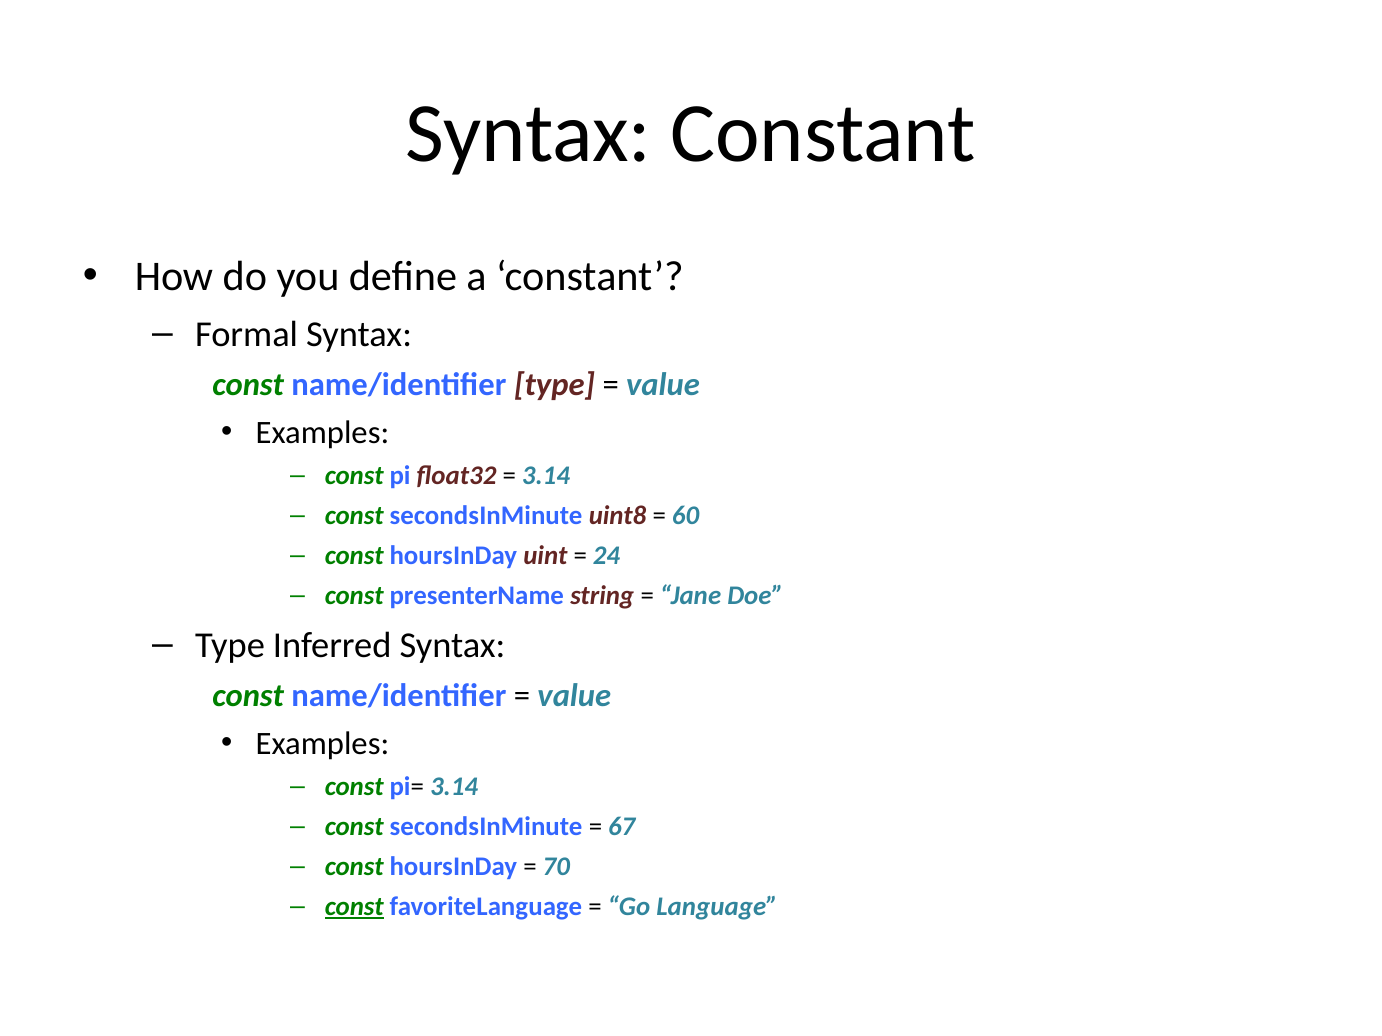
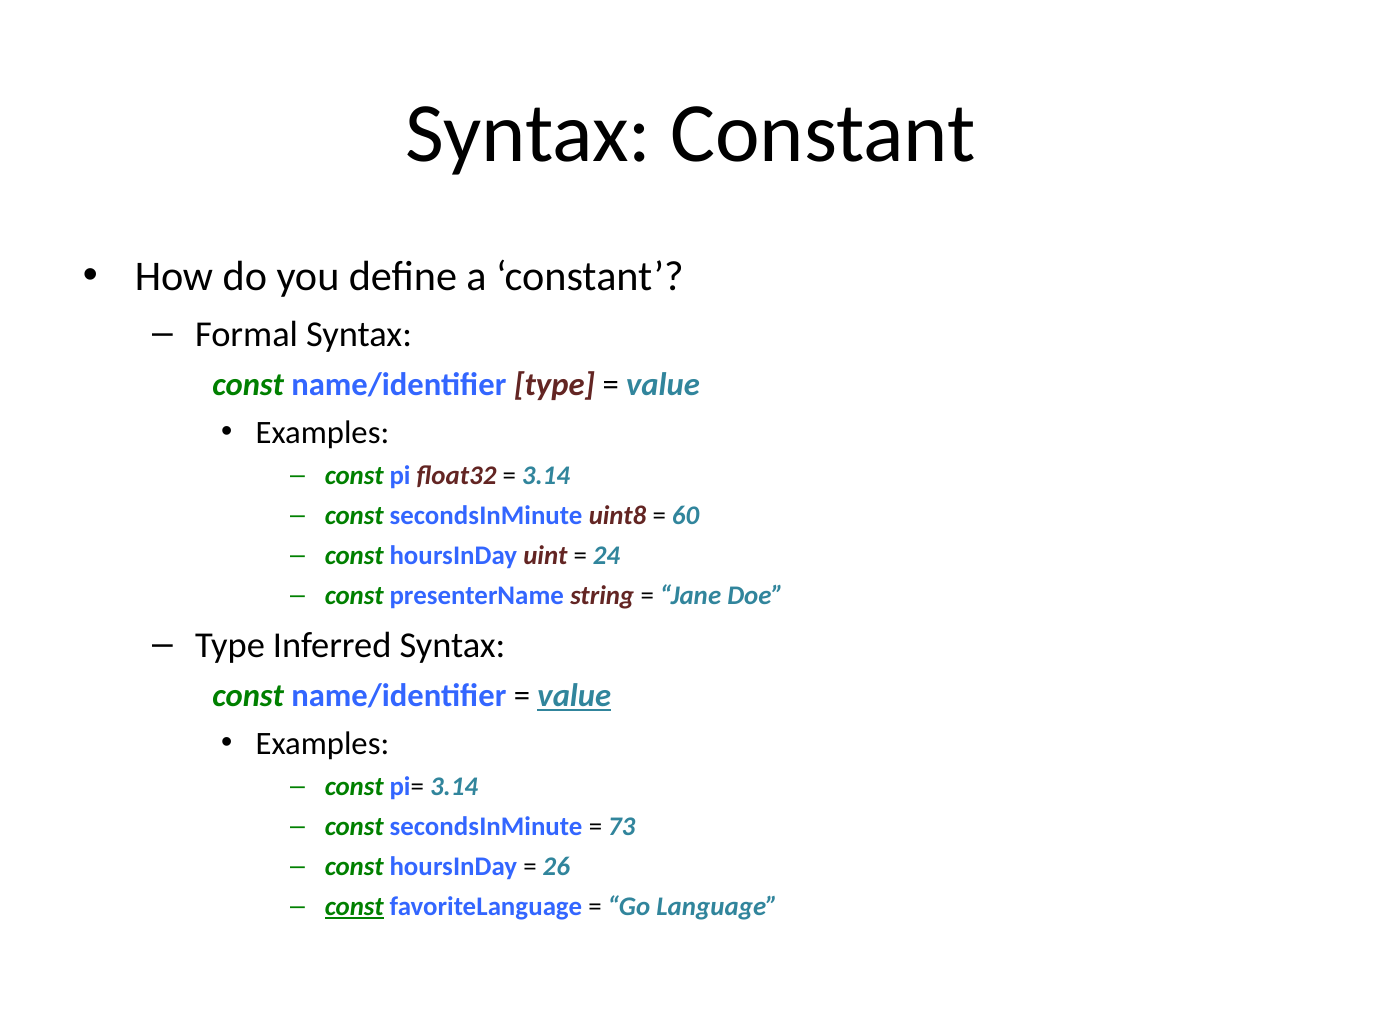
value at (574, 696) underline: none -> present
67: 67 -> 73
70: 70 -> 26
